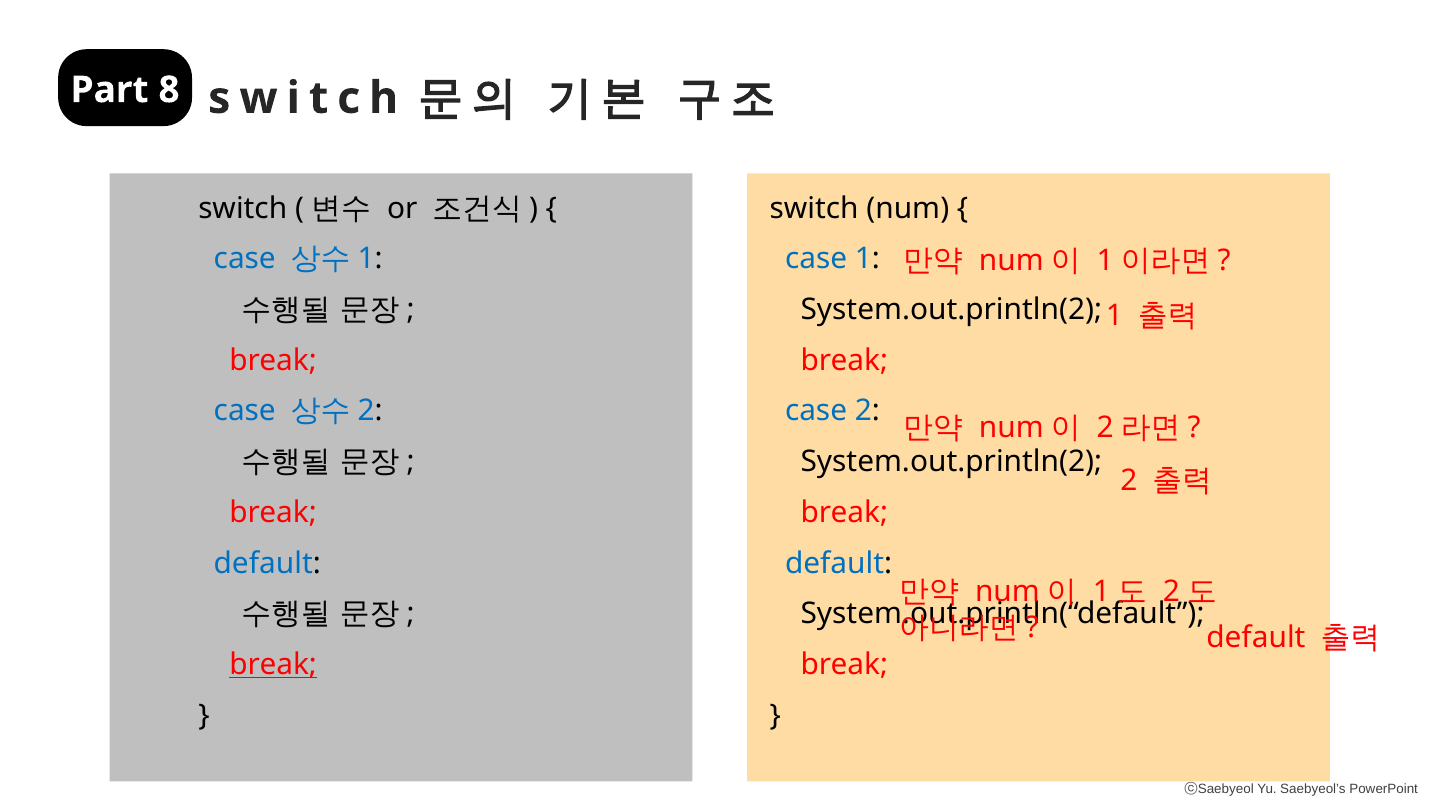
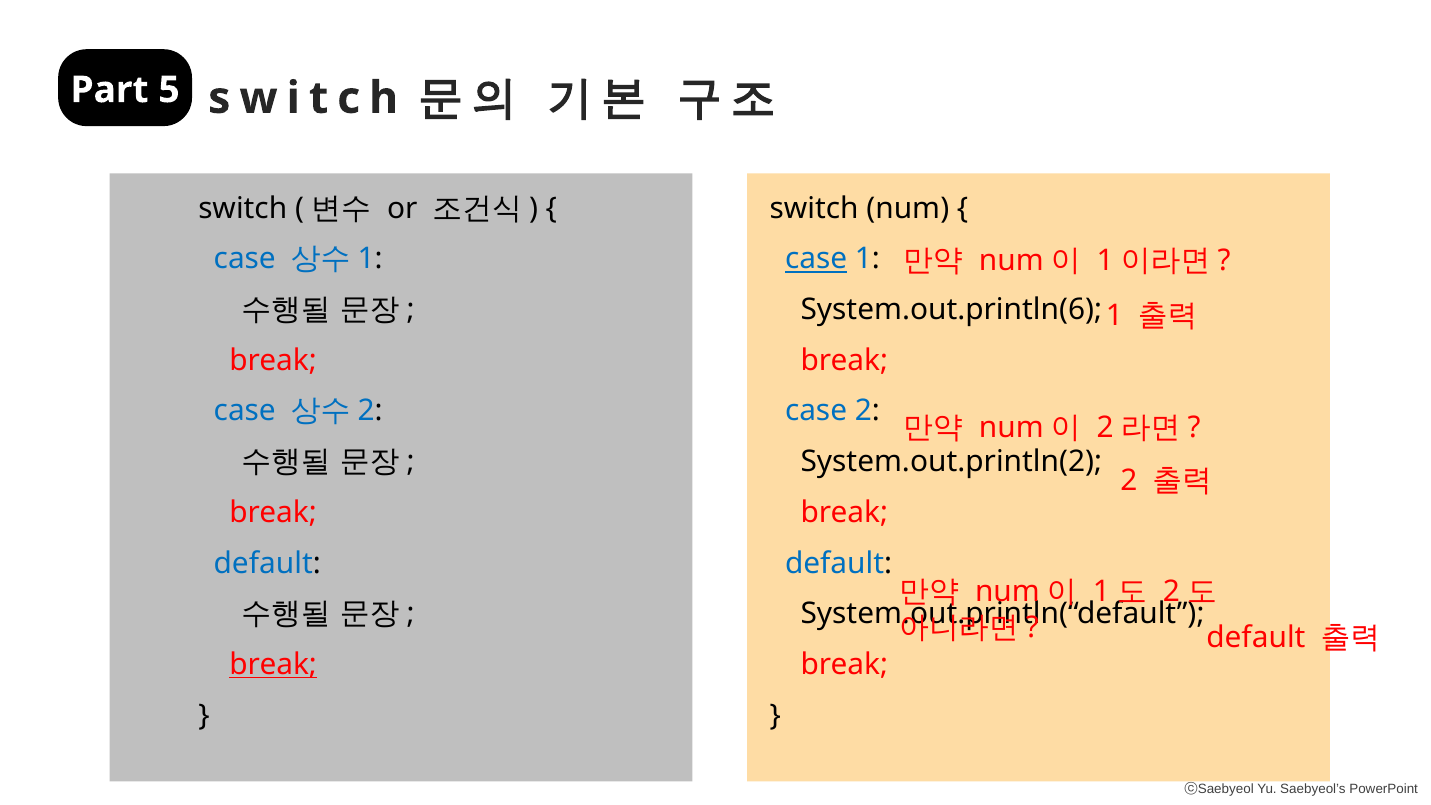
8: 8 -> 5
case at (816, 259) underline: none -> present
System.out.println(2 at (951, 310): System.out.println(2 -> System.out.println(6
